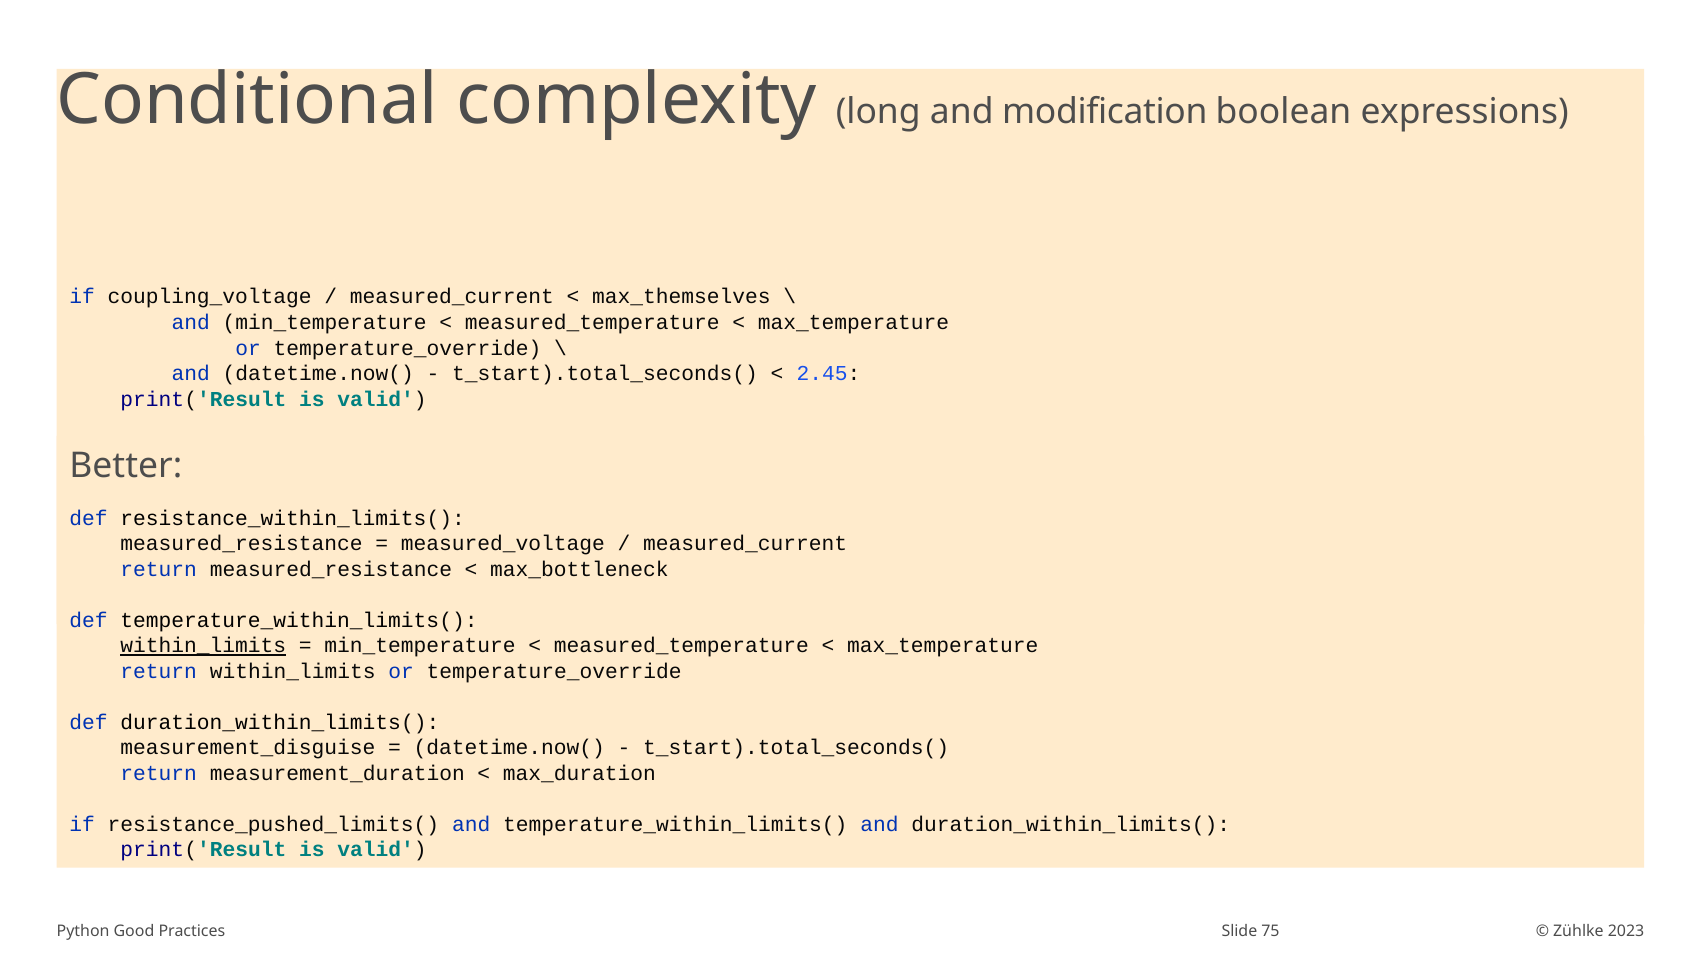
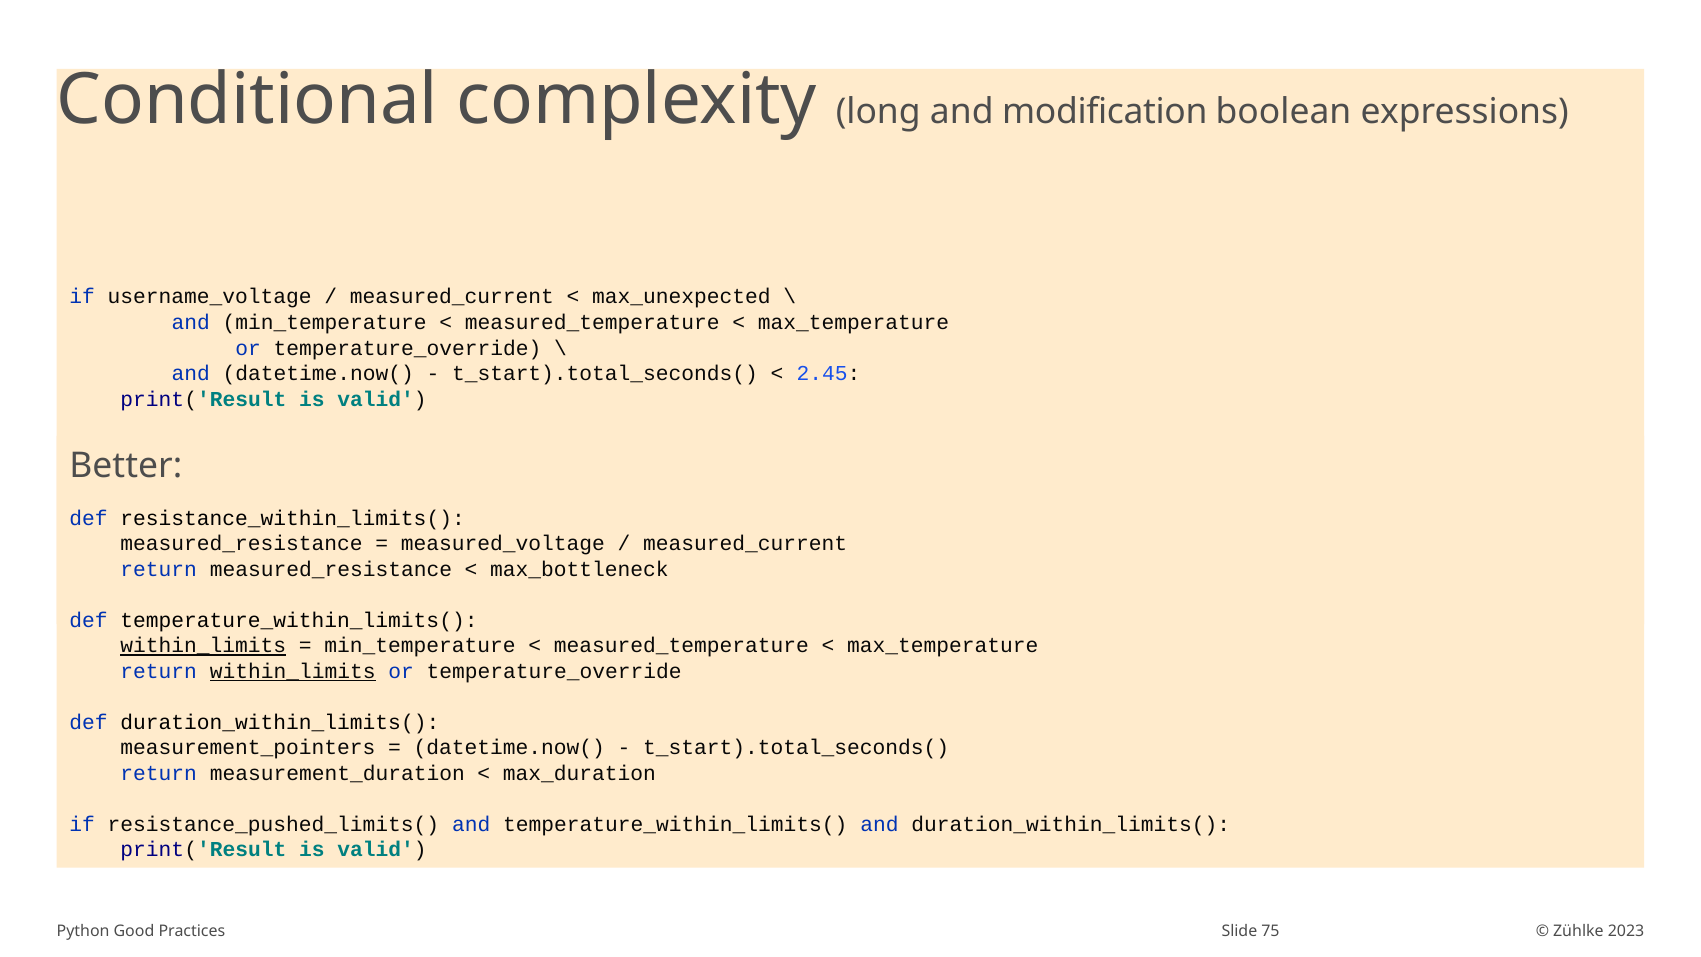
coupling_voltage: coupling_voltage -> username_voltage
max_themselves: max_themselves -> max_unexpected
within_limits at (293, 671) underline: none -> present
measurement_disguise: measurement_disguise -> measurement_pointers
